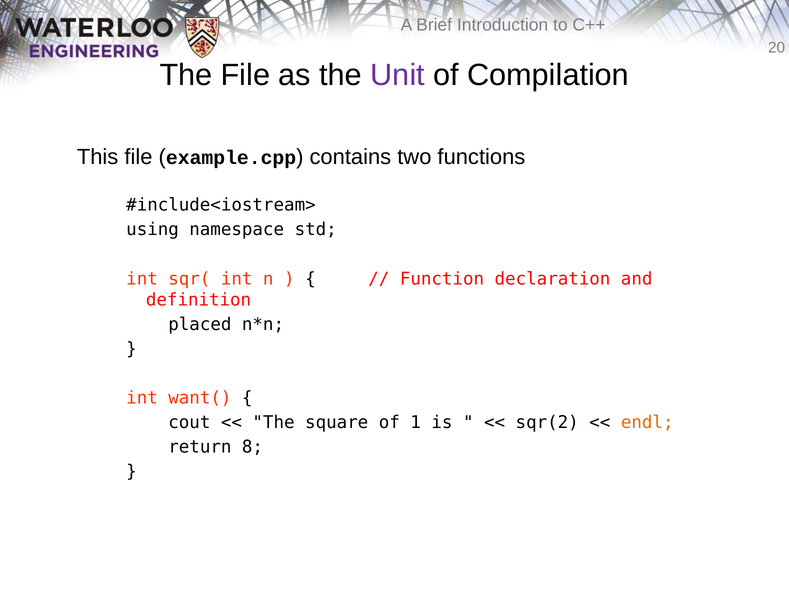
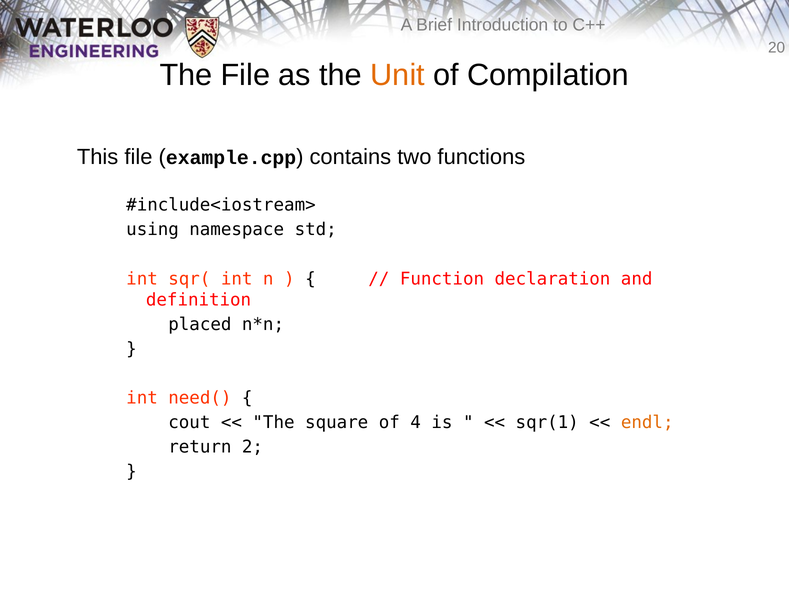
Unit colour: purple -> orange
want(: want( -> need(
1: 1 -> 4
sqr(2: sqr(2 -> sqr(1
8: 8 -> 2
